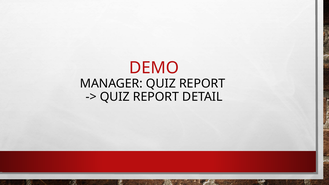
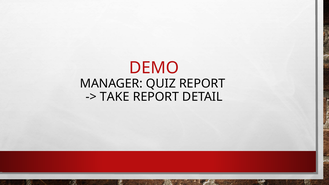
QUIZ at (115, 97): QUIZ -> TAKE
